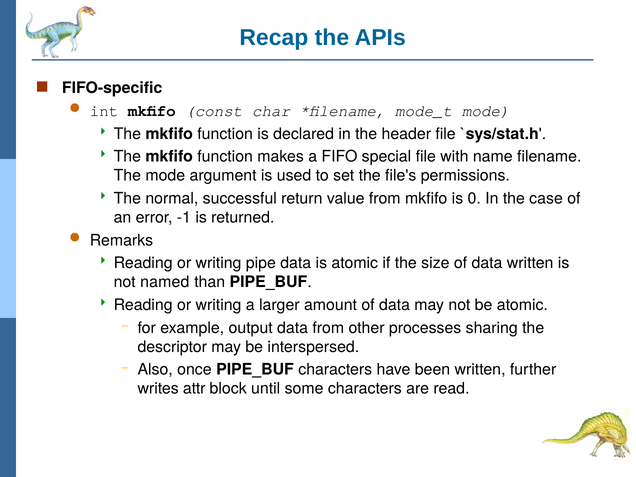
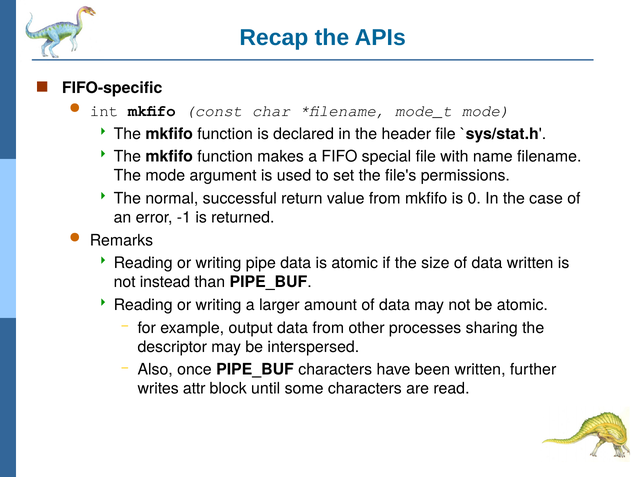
named: named -> instead
